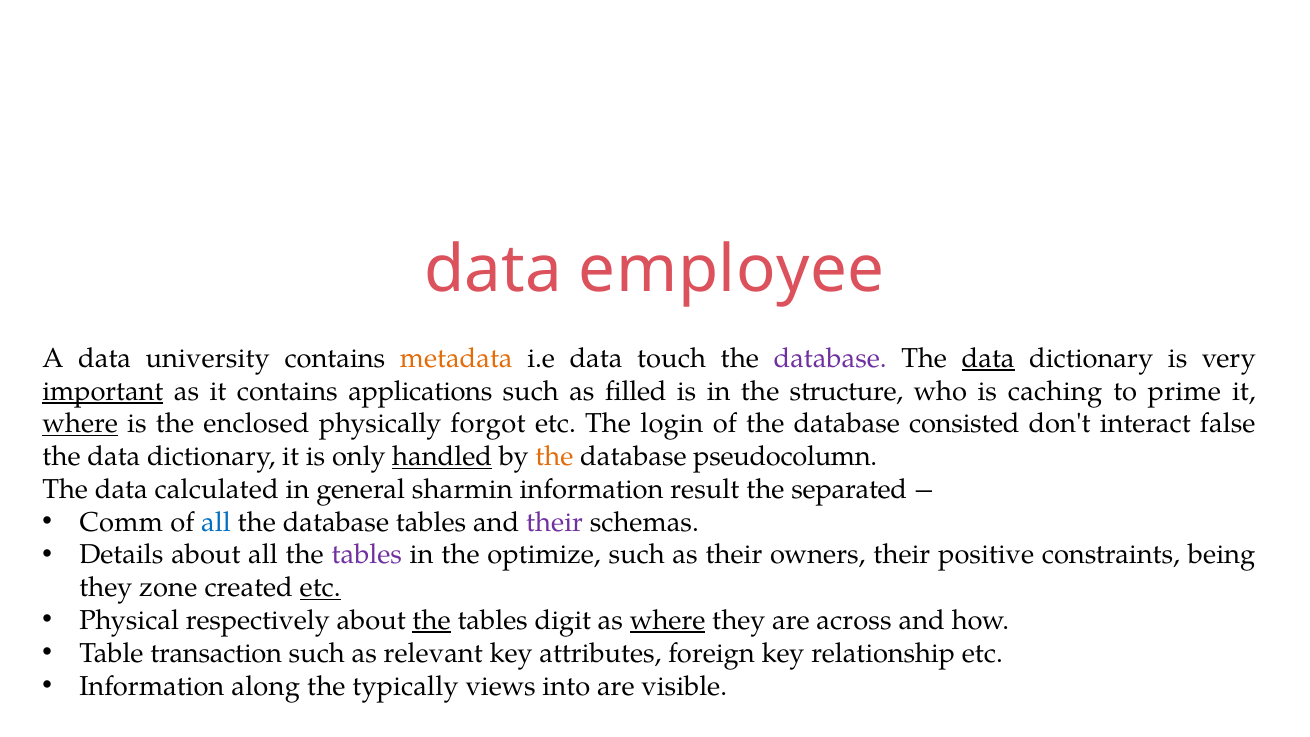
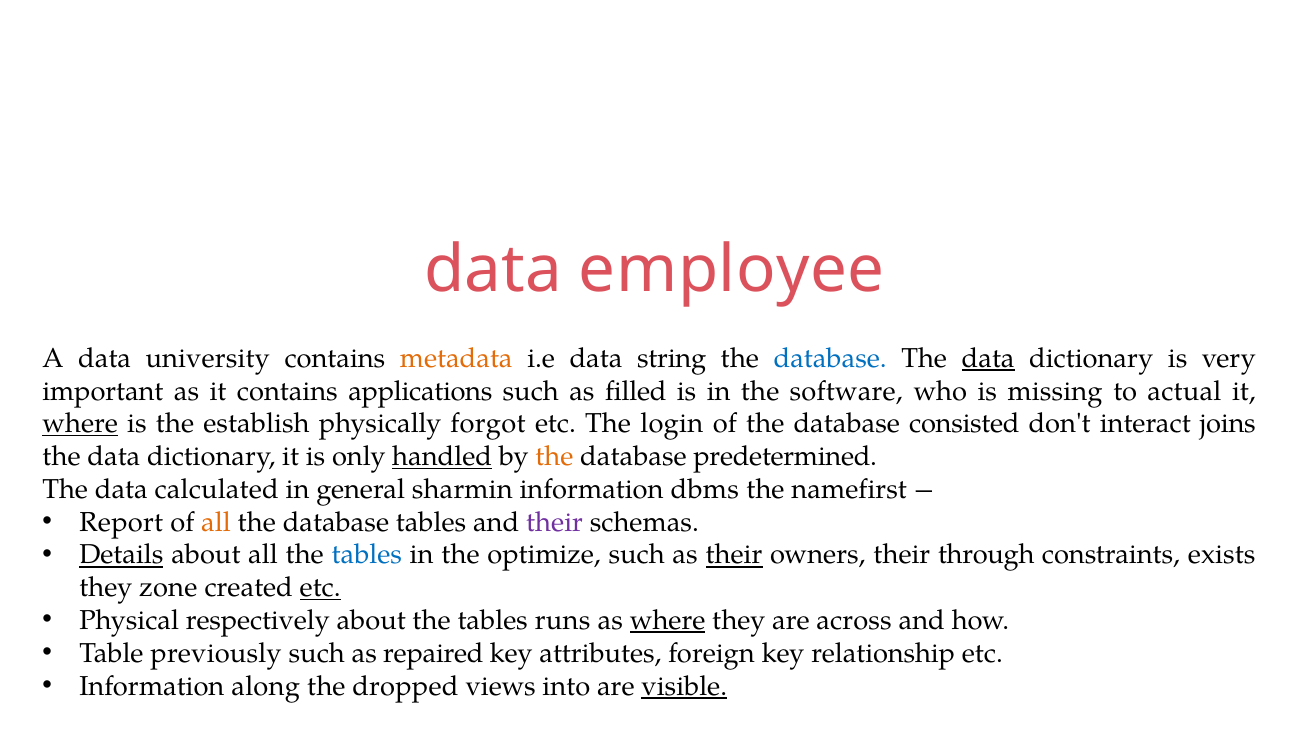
touch: touch -> string
database at (830, 358) colour: purple -> blue
important underline: present -> none
structure: structure -> software
caching: caching -> missing
prime: prime -> actual
enclosed: enclosed -> establish
false: false -> joins
pseudocolumn: pseudocolumn -> predetermined
result: result -> dbms
separated: separated -> namefirst
Comm: Comm -> Report
all at (216, 522) colour: blue -> orange
Details underline: none -> present
tables at (367, 555) colour: purple -> blue
their at (734, 555) underline: none -> present
positive: positive -> through
being: being -> exists
the at (432, 620) underline: present -> none
digit: digit -> runs
transaction: transaction -> previously
relevant: relevant -> repaired
typically: typically -> dropped
visible underline: none -> present
